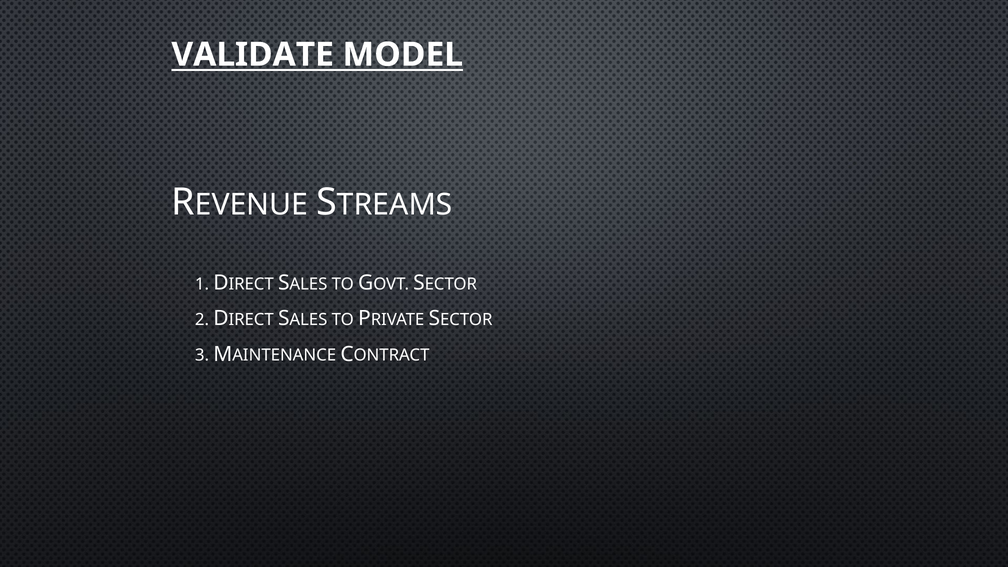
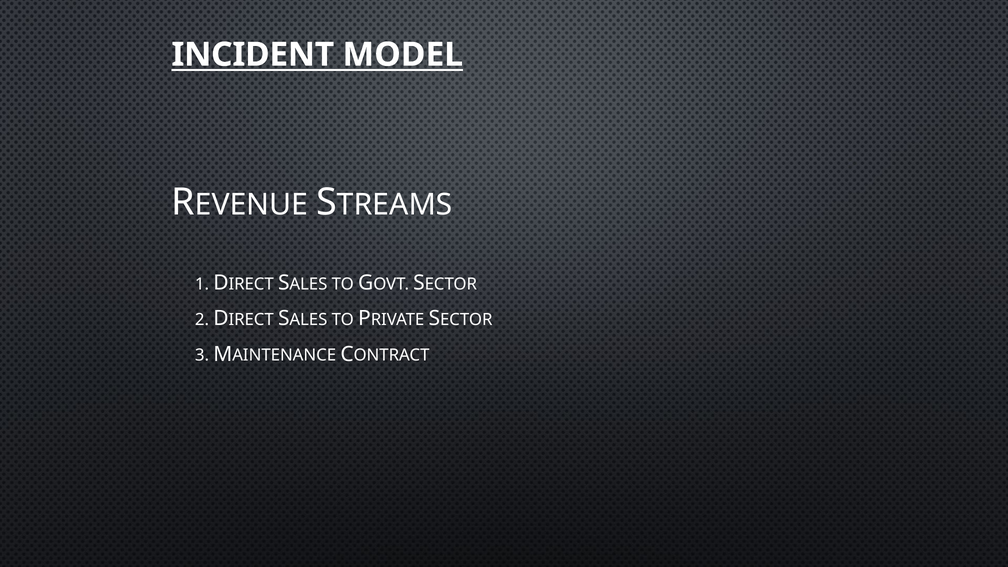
VALIDATE: VALIDATE -> INCIDENT
